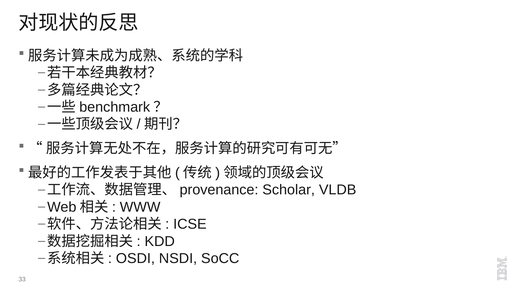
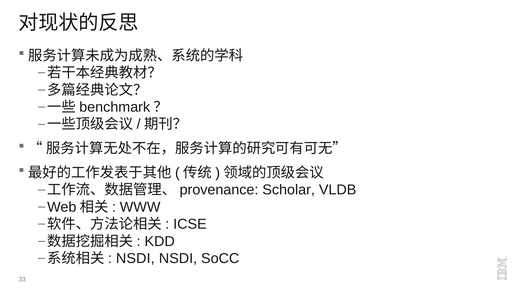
OSDI at (135, 259): OSDI -> NSDI
